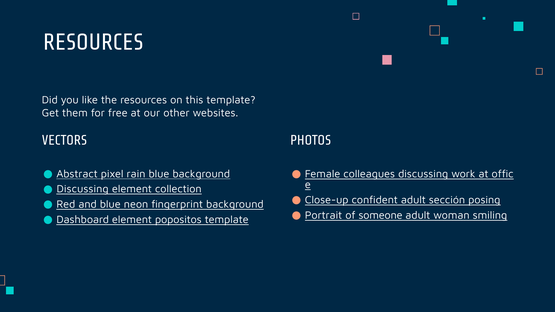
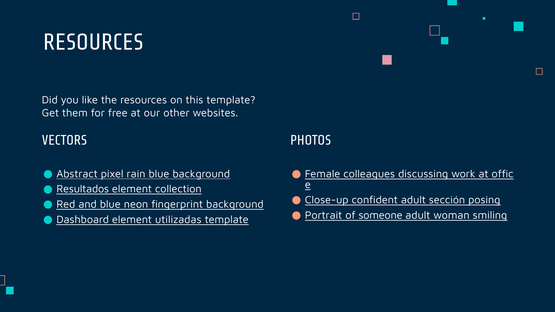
Discussing at (83, 189): Discussing -> Resultados
popositos: popositos -> utilizadas
